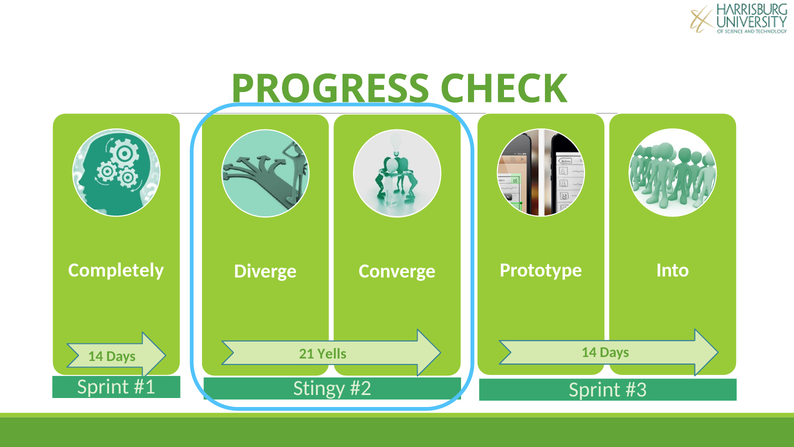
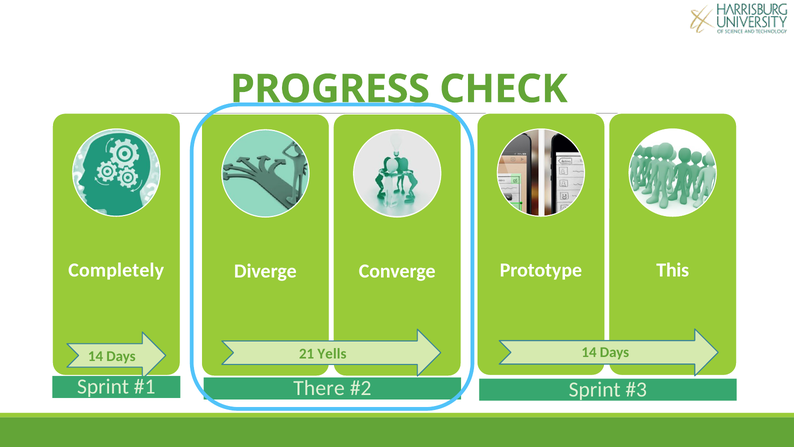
Into: Into -> This
Stingy: Stingy -> There
